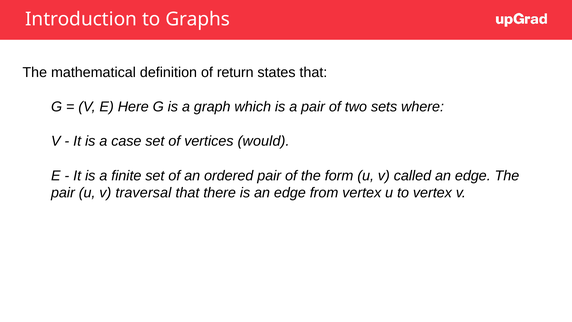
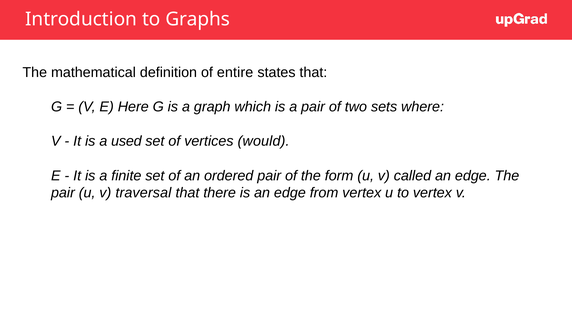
return: return -> entire
case: case -> used
